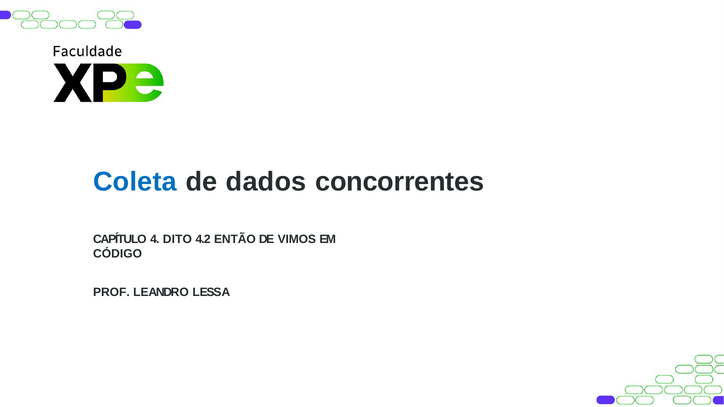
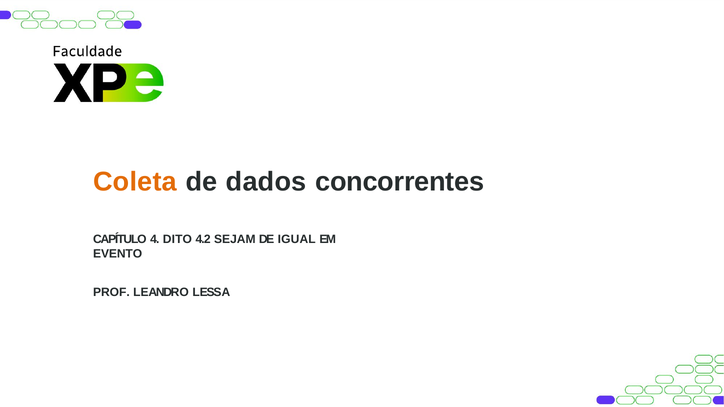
Coleta colour: blue -> orange
ENTÃO: ENTÃO -> SEJAM
VIMOS: VIMOS -> IGUAL
CÓDIGO: CÓDIGO -> EVENTO
